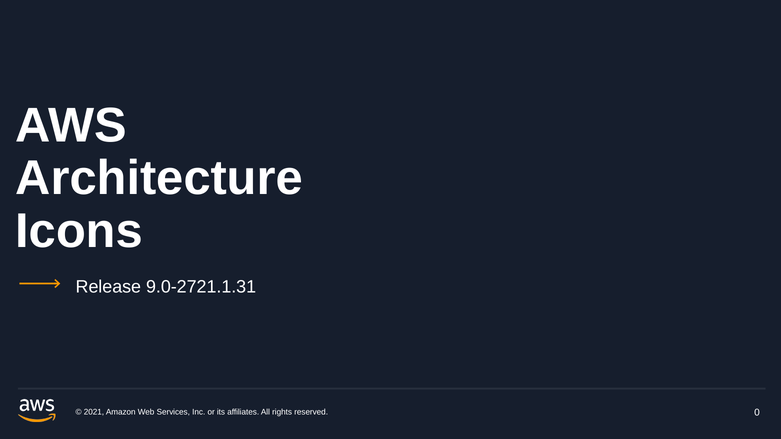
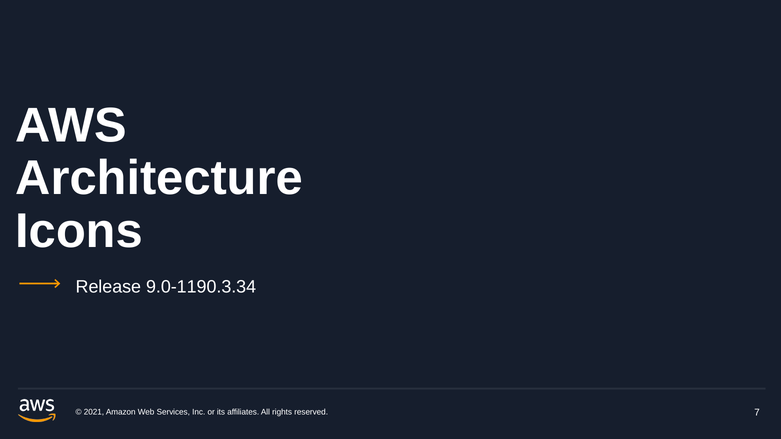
9.0-2721.1.31: 9.0-2721.1.31 -> 9.0-1190.3.34
0: 0 -> 7
